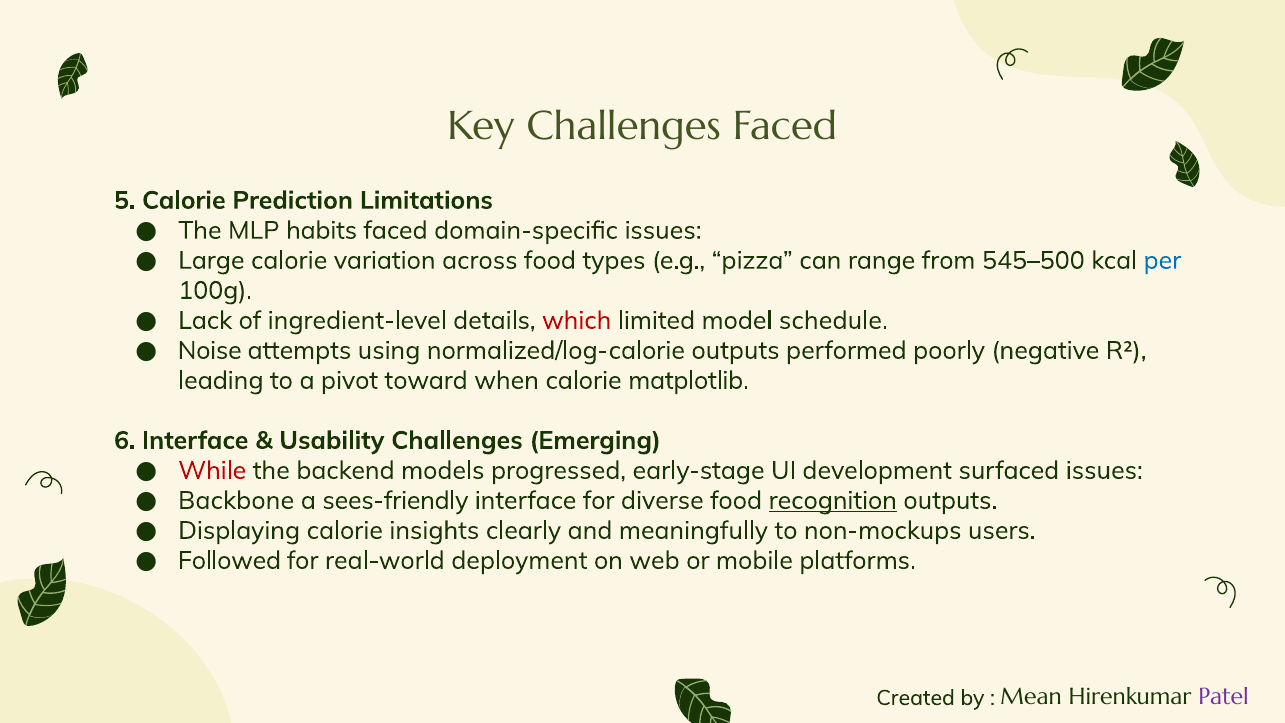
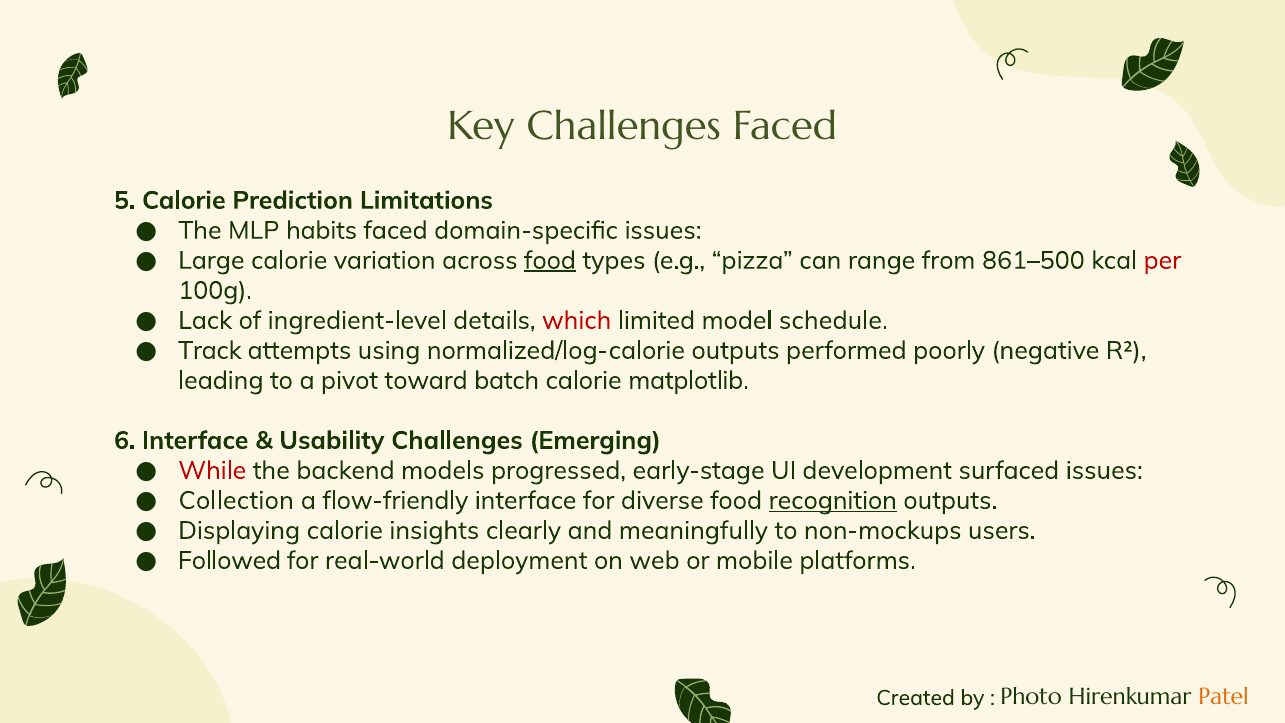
food at (550, 260) underline: none -> present
545–500: 545–500 -> 861–500
per colour: blue -> red
Noise: Noise -> Track
when: when -> batch
Backbone: Backbone -> Collection
sees-friendly: sees-friendly -> flow-friendly
Mean: Mean -> Photo
Patel colour: purple -> orange
